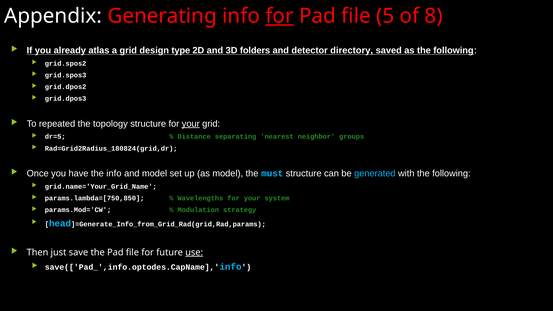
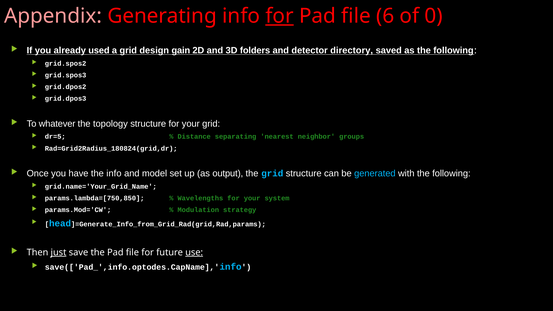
Appendix colour: white -> pink
5: 5 -> 6
8: 8 -> 0
atlas: atlas -> used
type: type -> gain
repeated: repeated -> whatever
your at (191, 124) underline: present -> none
as model: model -> output
the must: must -> grid
just underline: none -> present
